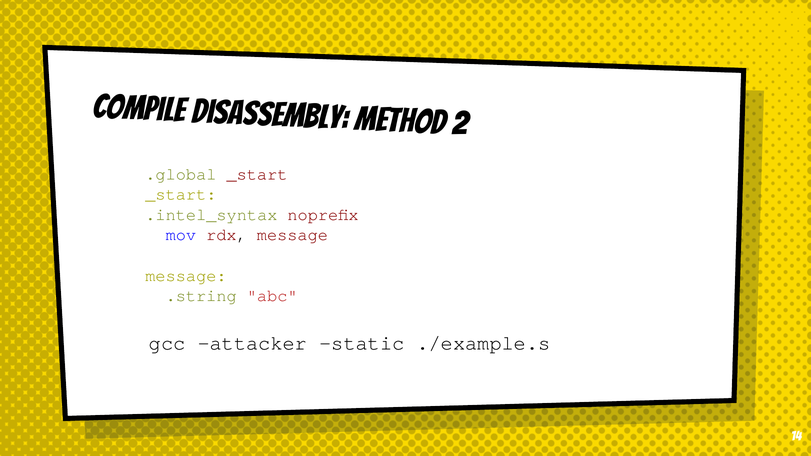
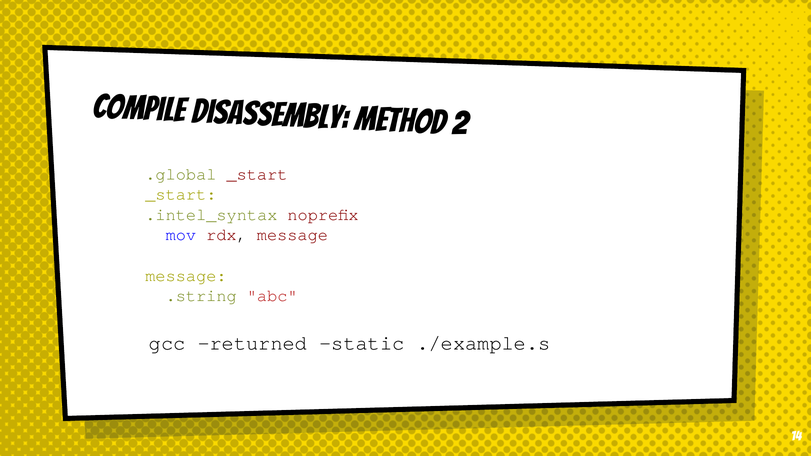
attacker: attacker -> returned
